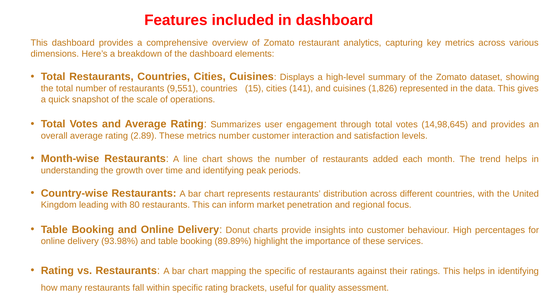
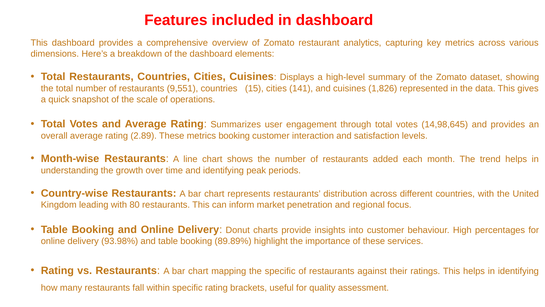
metrics number: number -> booking
